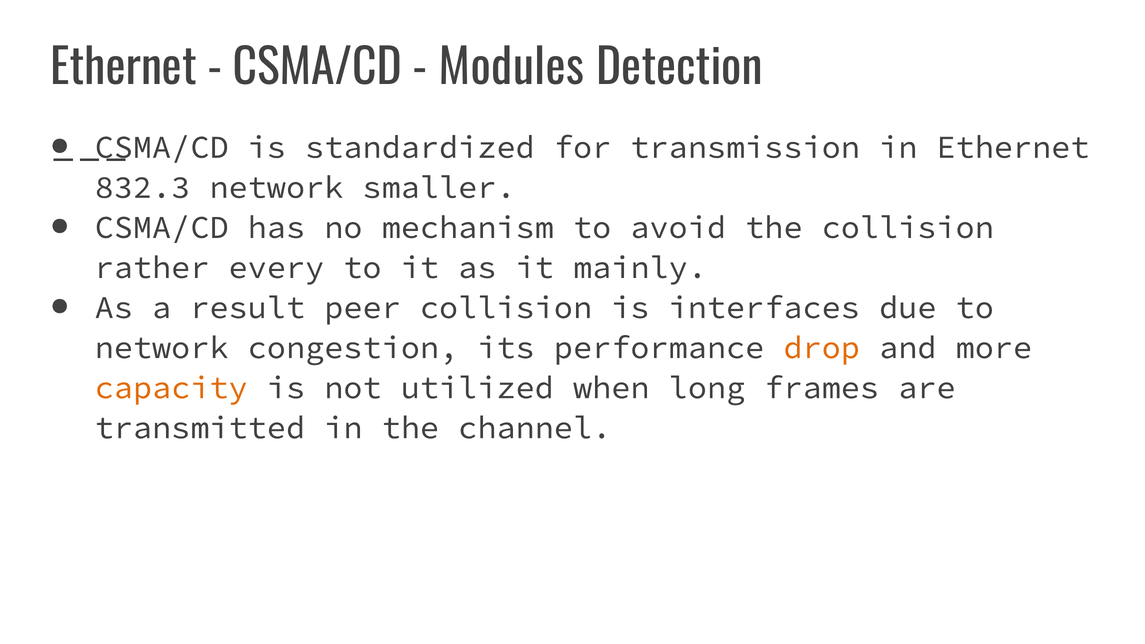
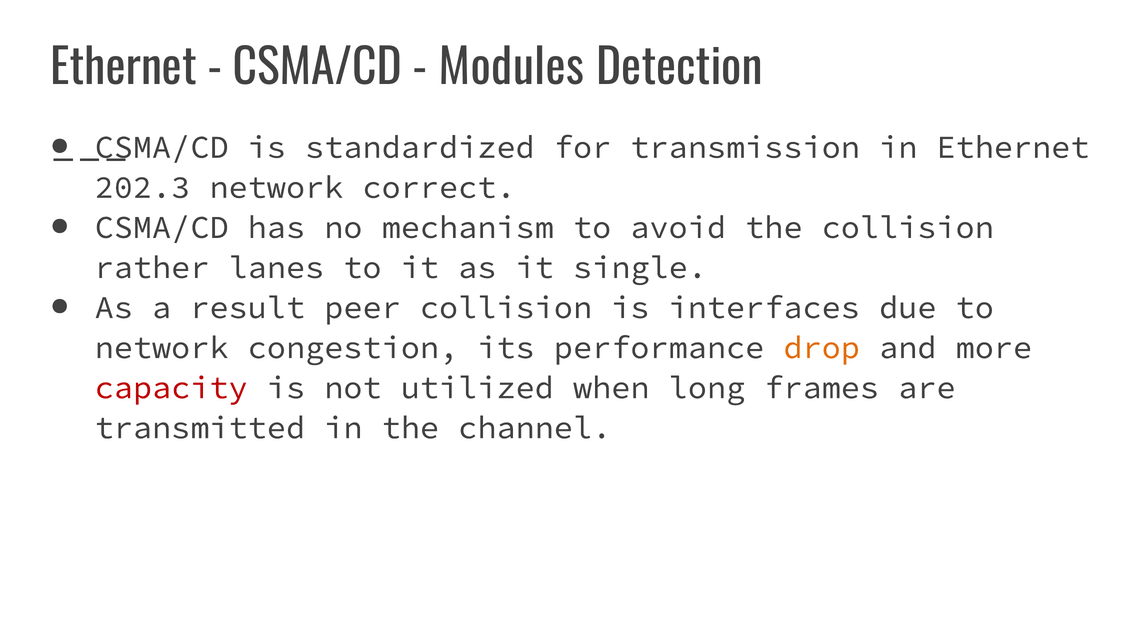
832.3: 832.3 -> 202.3
smaller: smaller -> correct
every: every -> lanes
mainly: mainly -> single
capacity colour: orange -> red
